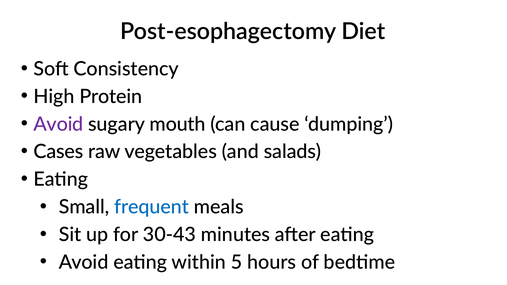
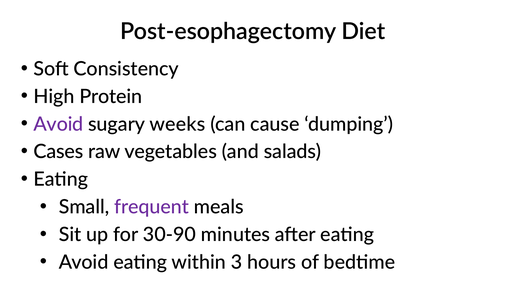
mouth: mouth -> weeks
frequent colour: blue -> purple
30-43: 30-43 -> 30-90
5: 5 -> 3
